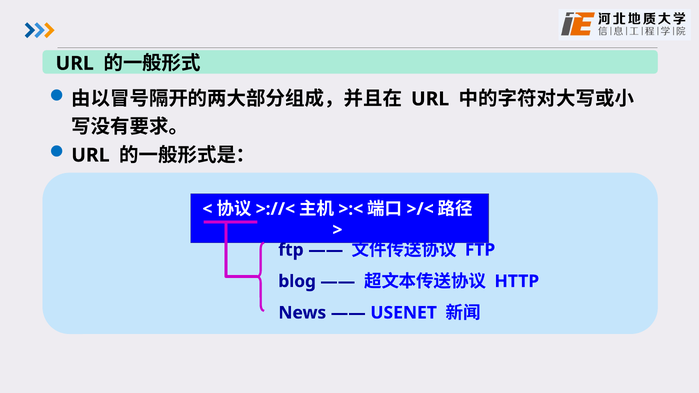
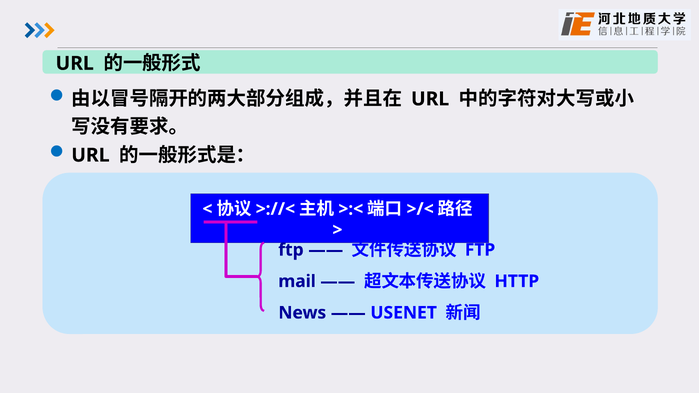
blog: blog -> mail
